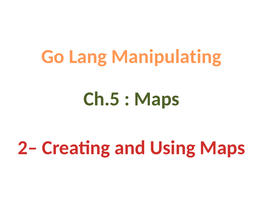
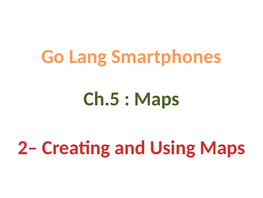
Manipulating: Manipulating -> Smartphones
